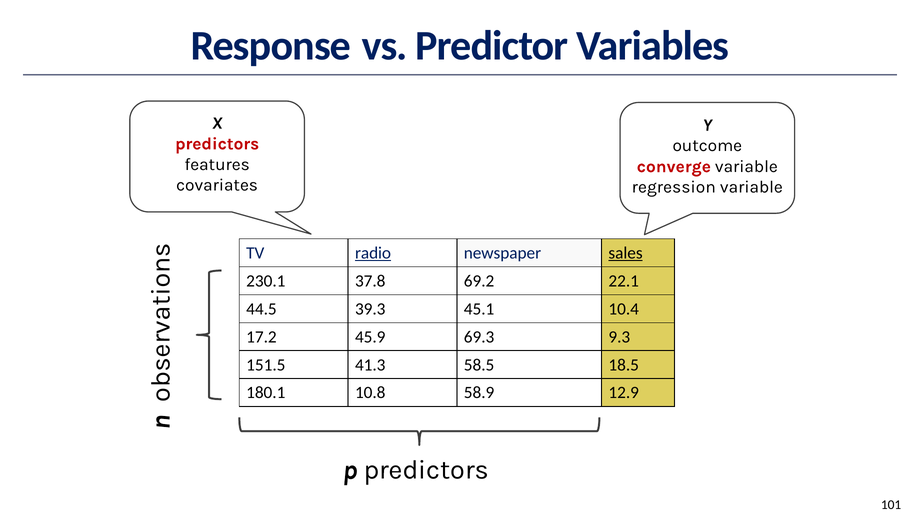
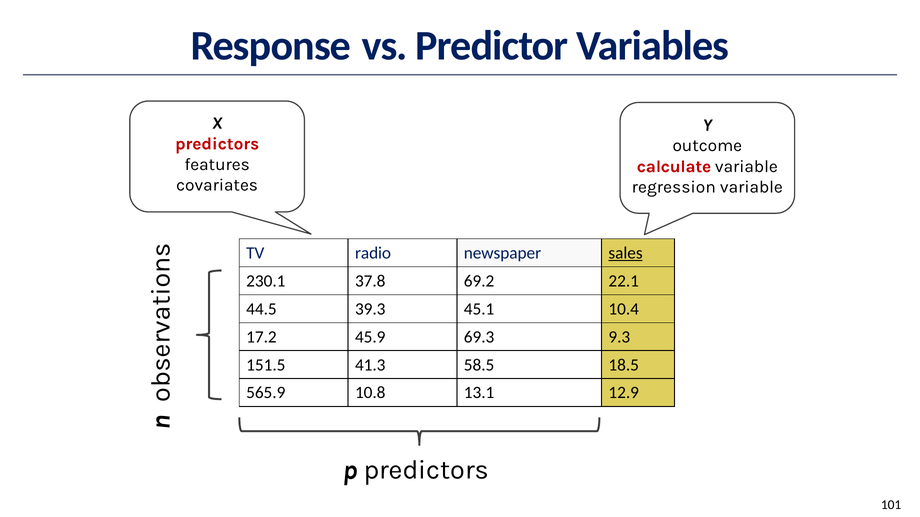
converge: converge -> calculate
radio underline: present -> none
180.1: 180.1 -> 565.9
58.9: 58.9 -> 13.1
